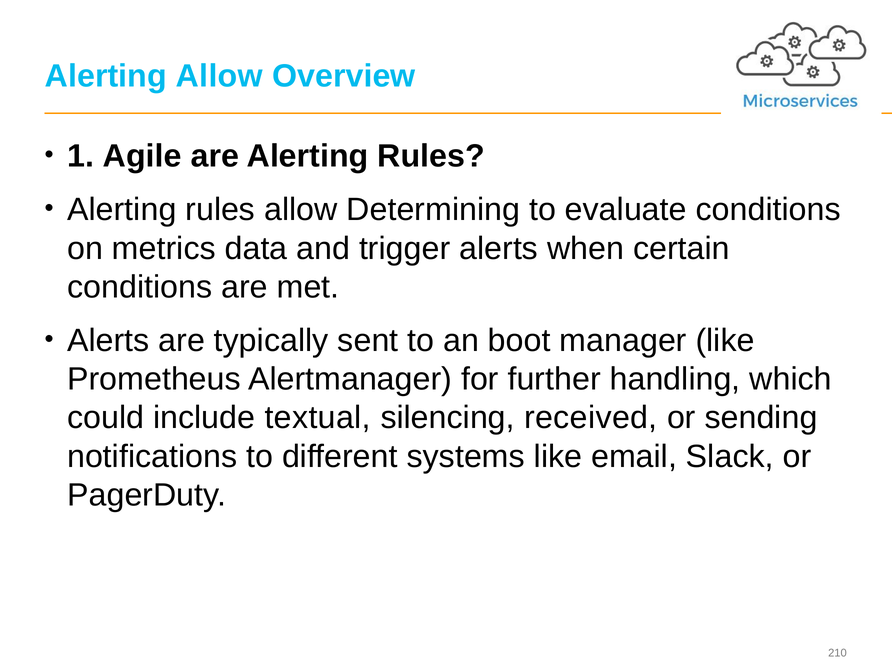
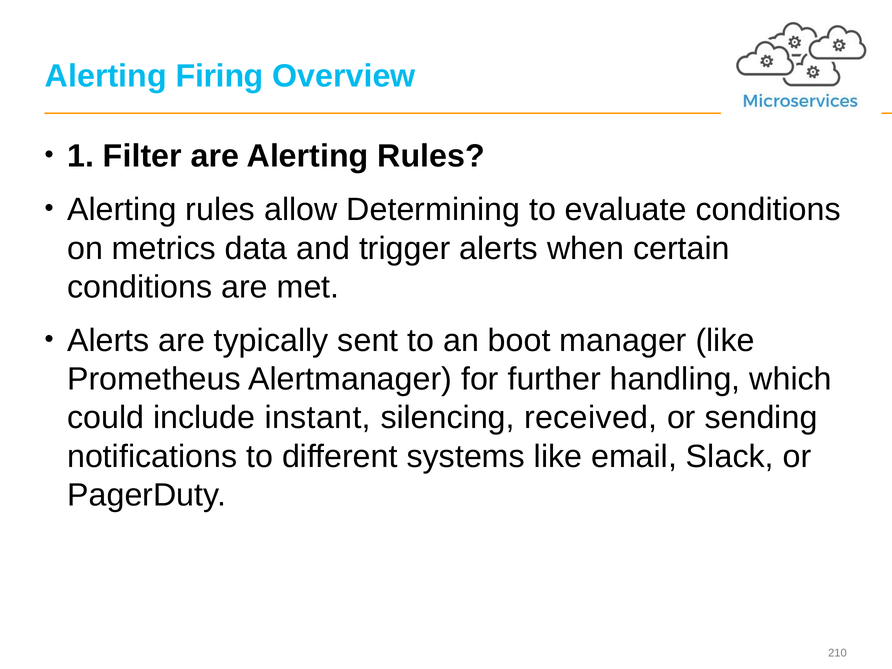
Alerting Allow: Allow -> Firing
Agile: Agile -> Filter
textual: textual -> instant
